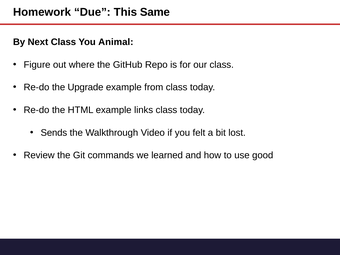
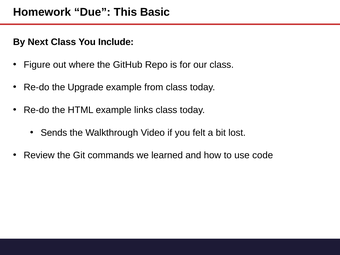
Same: Same -> Basic
Animal: Animal -> Include
good: good -> code
